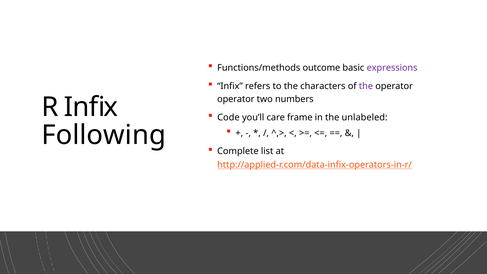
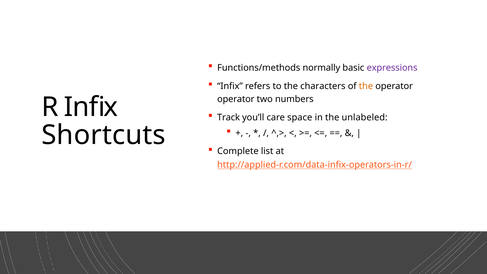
outcome: outcome -> normally
the at (366, 86) colour: purple -> orange
Code: Code -> Track
frame: frame -> space
Following: Following -> Shortcuts
